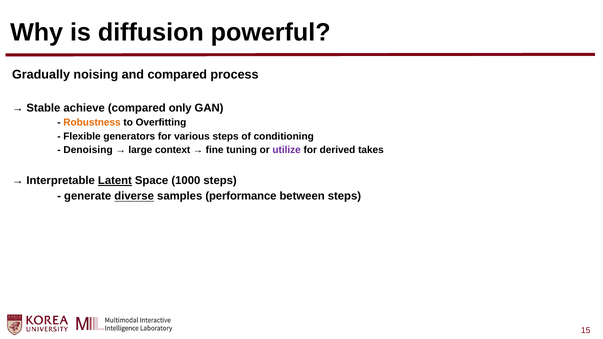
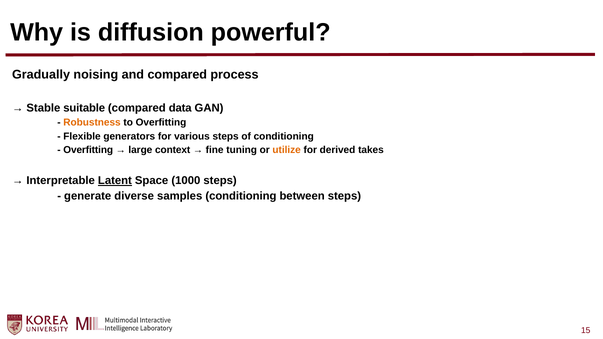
achieve: achieve -> suitable
only: only -> data
Denoising at (88, 150): Denoising -> Overfitting
utilize colour: purple -> orange
diverse underline: present -> none
samples performance: performance -> conditioning
